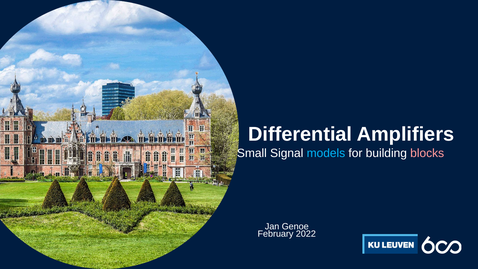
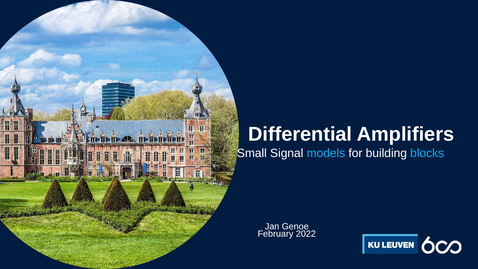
blocks colour: pink -> light blue
